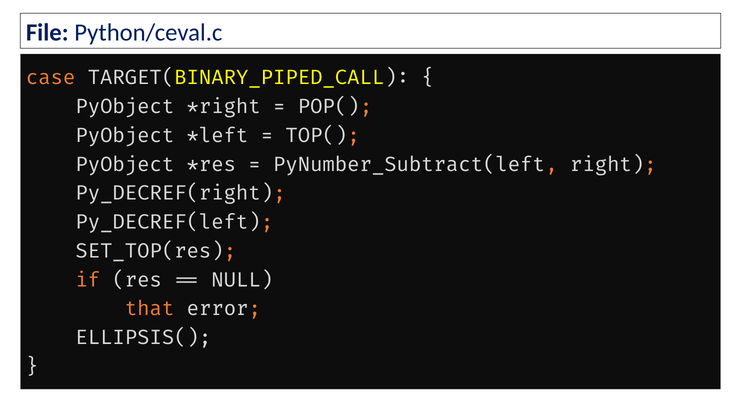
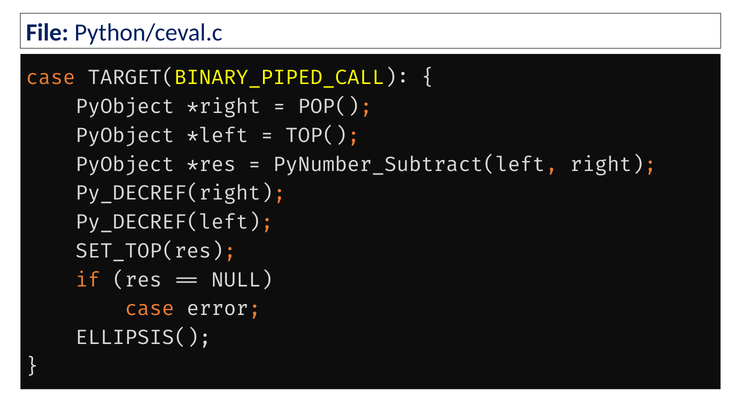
that at (150, 309): that -> case
